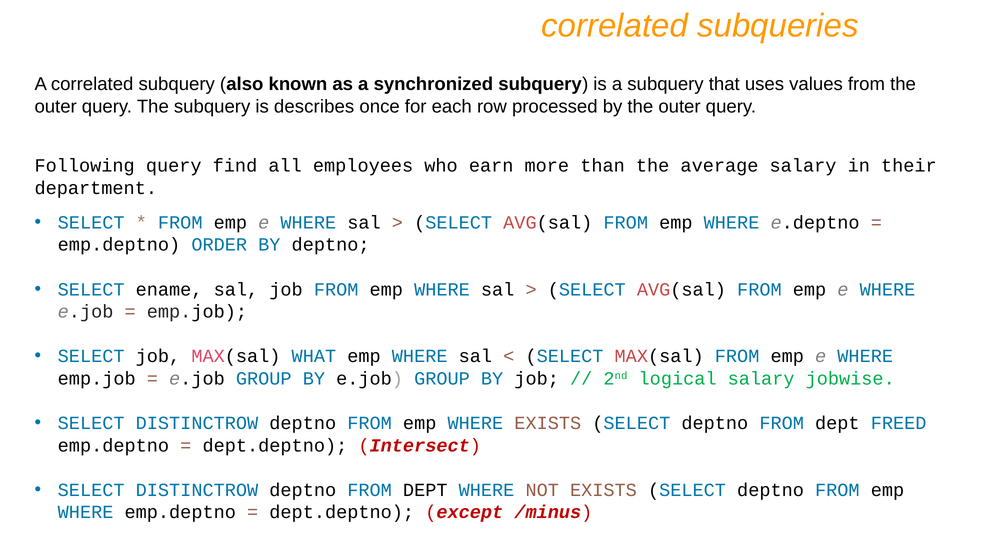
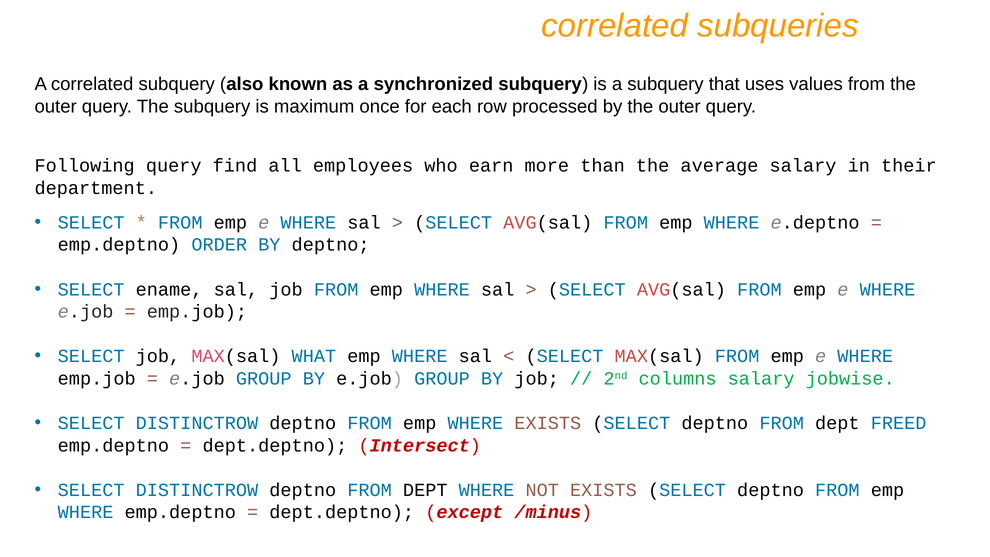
describes: describes -> maximum
logical: logical -> columns
